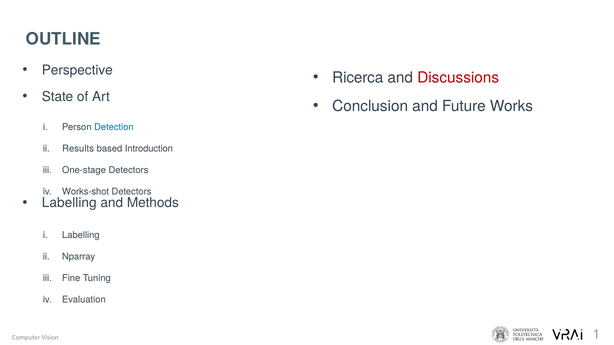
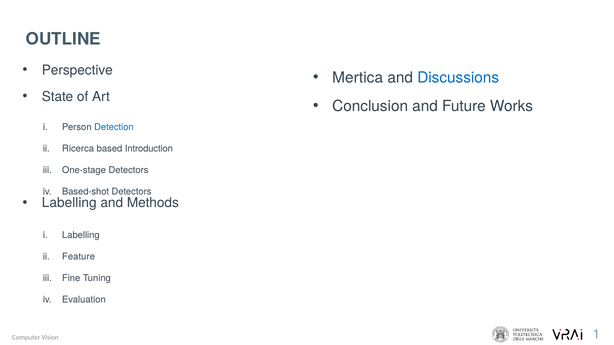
Ricerca: Ricerca -> Mertica
Discussions colour: red -> blue
Results: Results -> Ricerca
Works-shot: Works-shot -> Based-shot
Nparray: Nparray -> Feature
